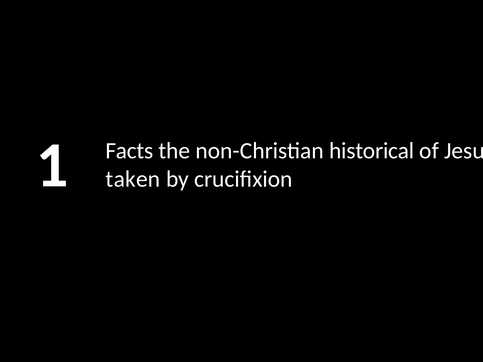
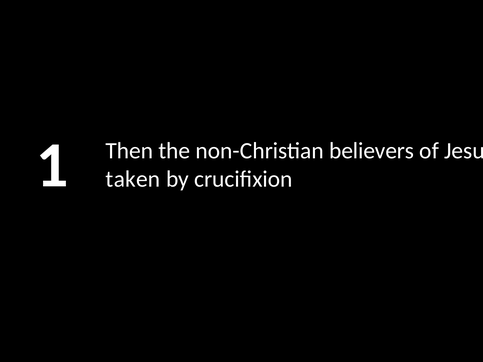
Facts: Facts -> Then
historical: historical -> believers
